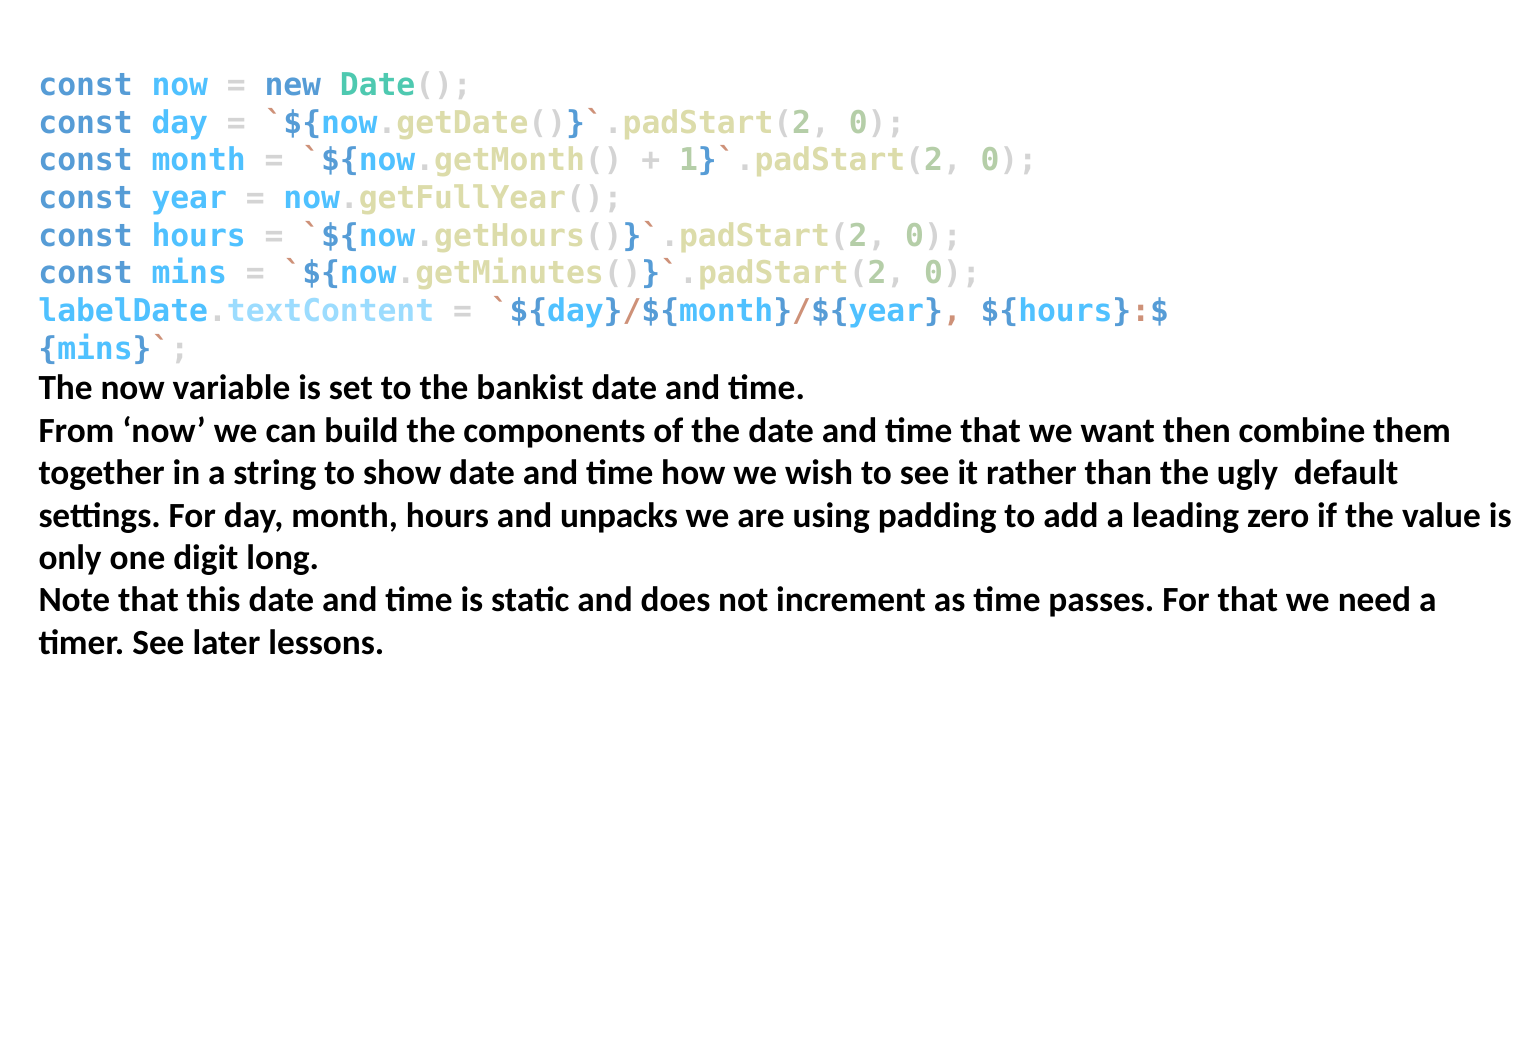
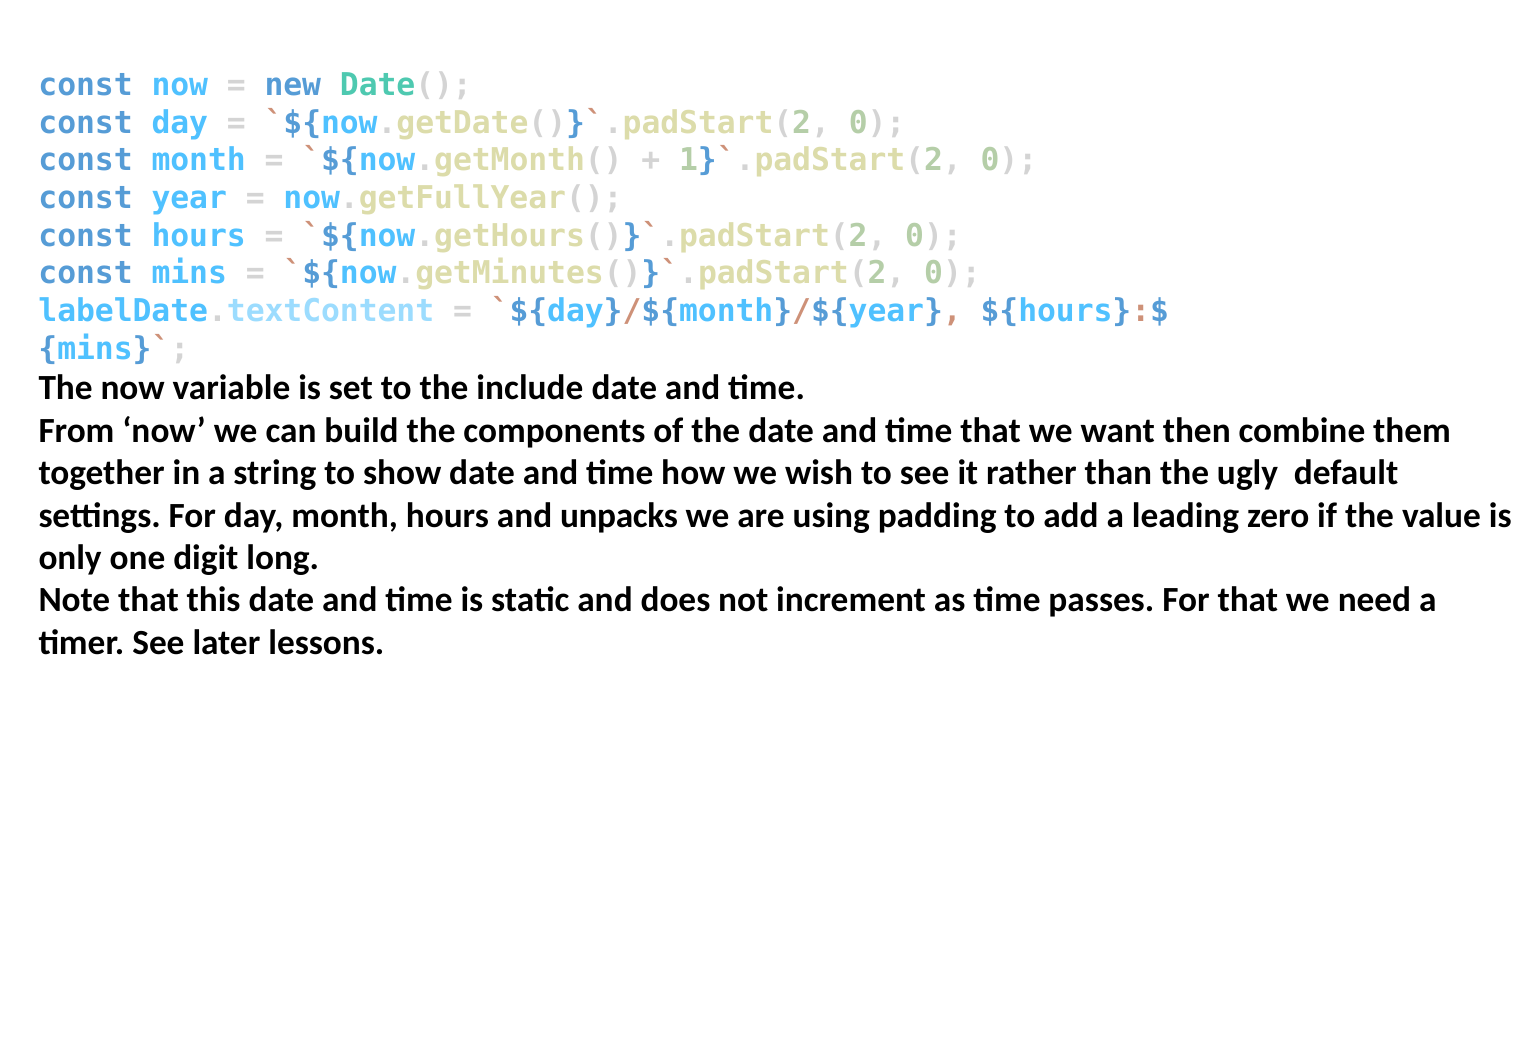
bankist: bankist -> include
